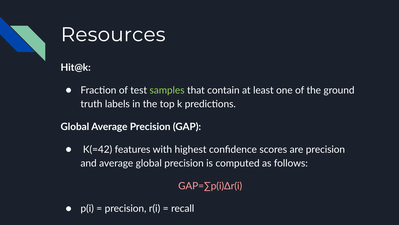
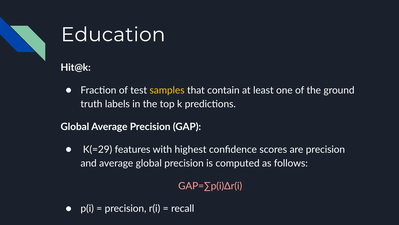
Resources: Resources -> Education
samples colour: light green -> yellow
K(=42: K(=42 -> K(=29
